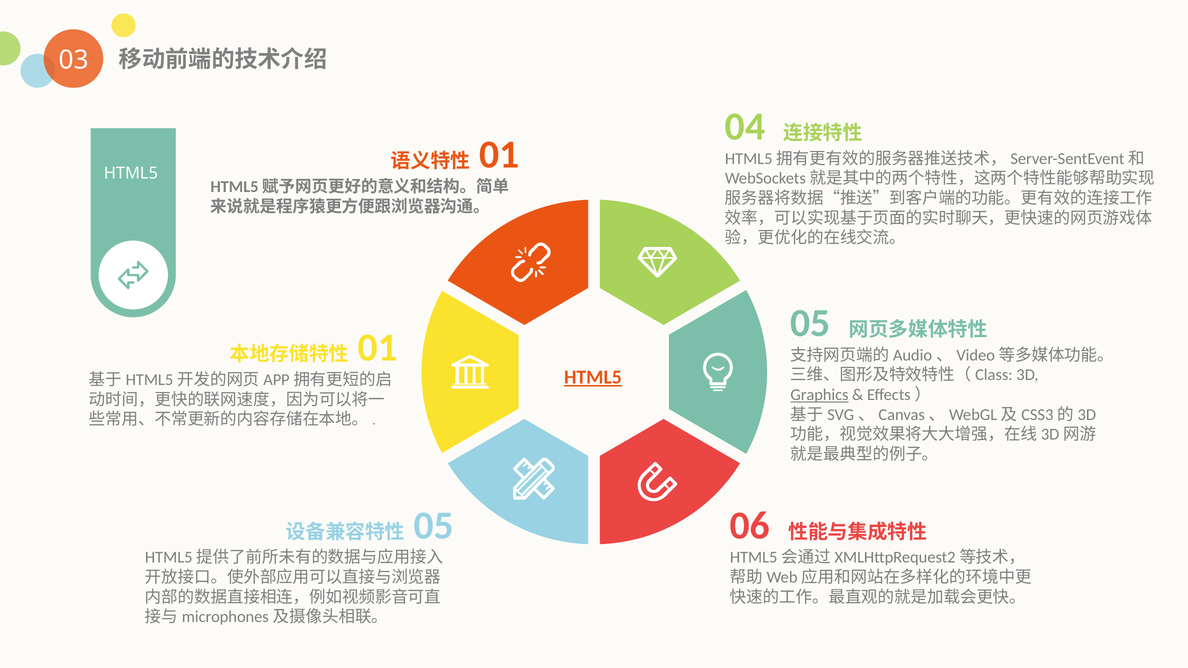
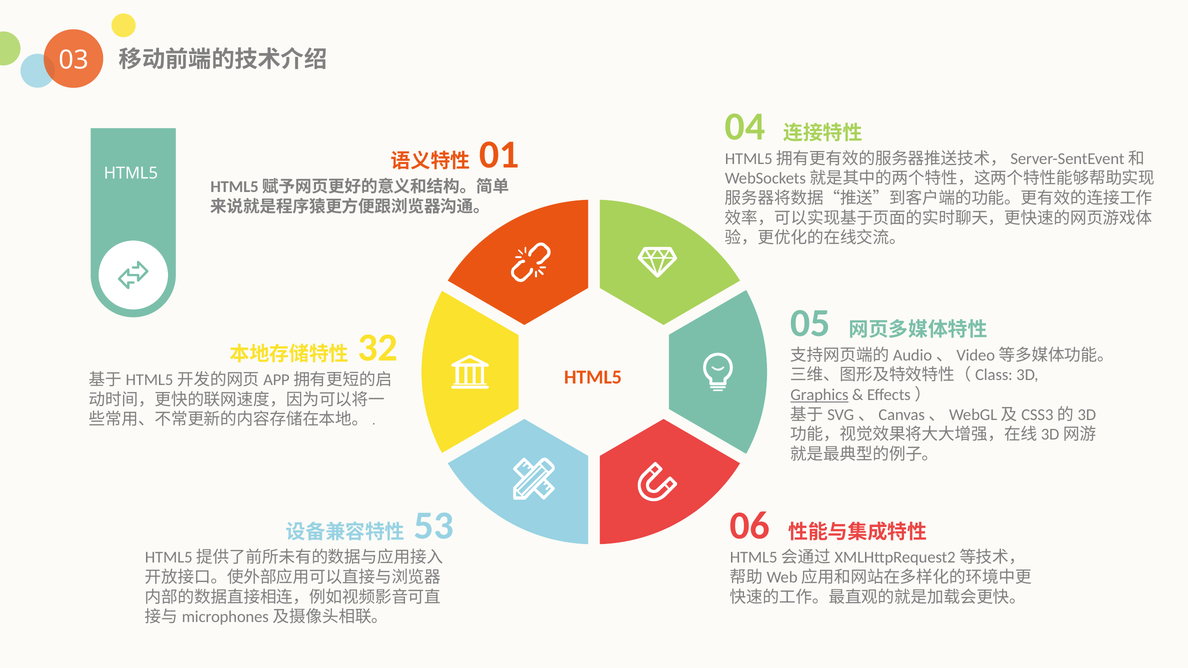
01 at (378, 348): 01 -> 32
HTML5 at (593, 377) underline: present -> none
05 at (434, 526): 05 -> 53
